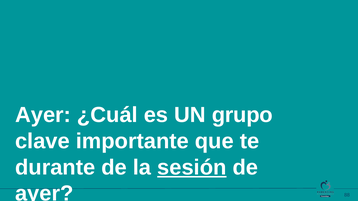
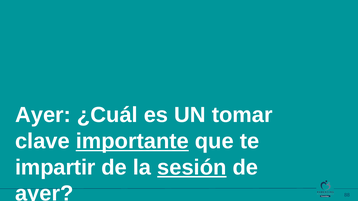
grupo: grupo -> tomar
importante underline: none -> present
durante: durante -> impartir
